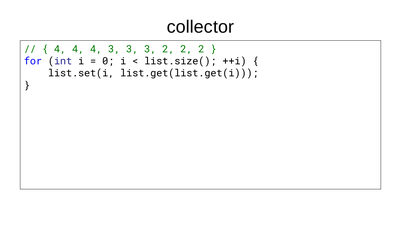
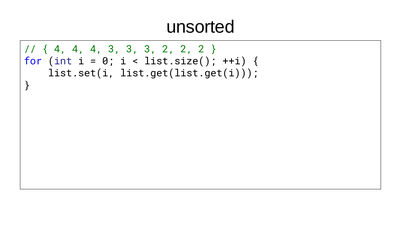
collector: collector -> unsorted
